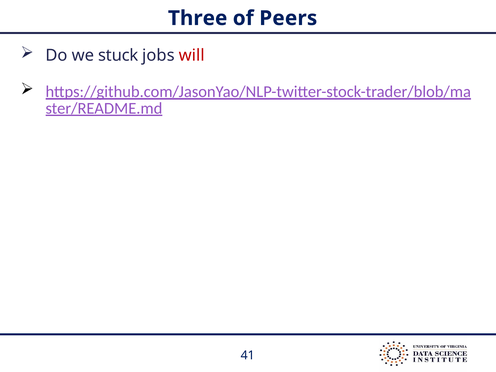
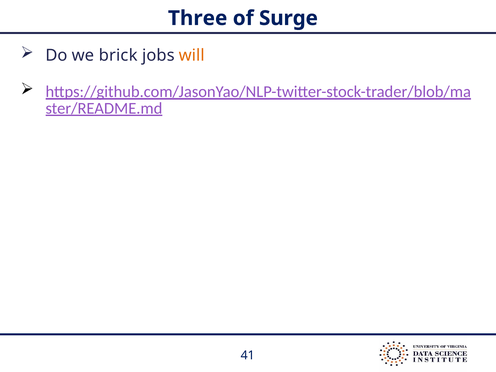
Peers: Peers -> Surge
stuck: stuck -> brick
will colour: red -> orange
